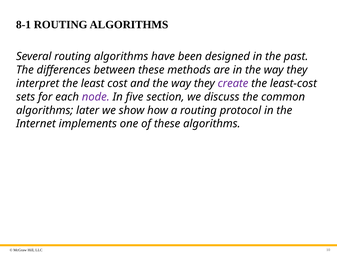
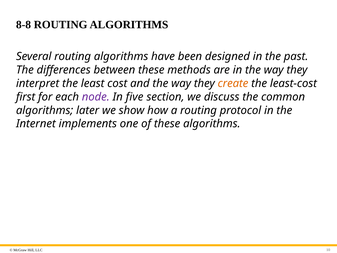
8-1: 8-1 -> 8-8
create colour: purple -> orange
sets: sets -> first
